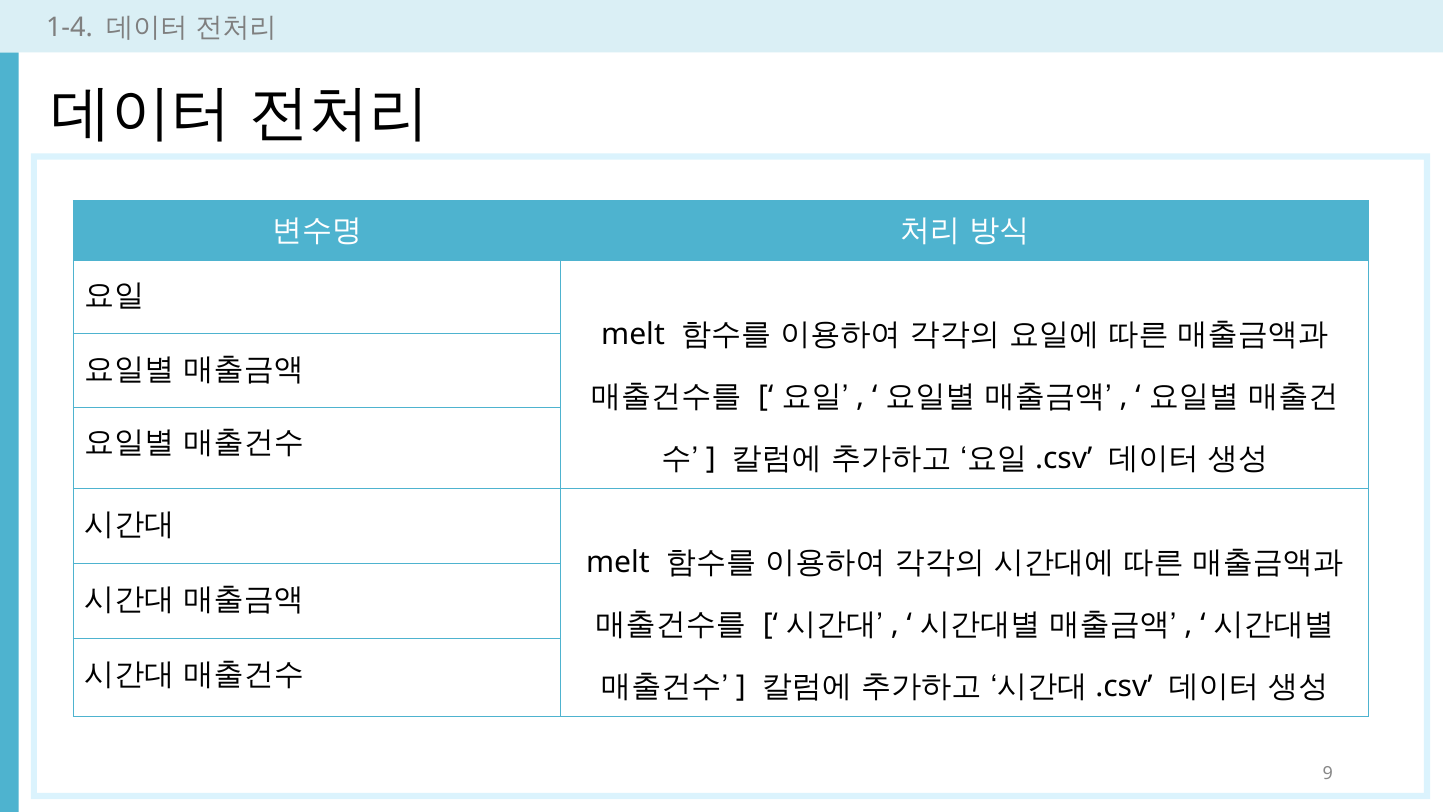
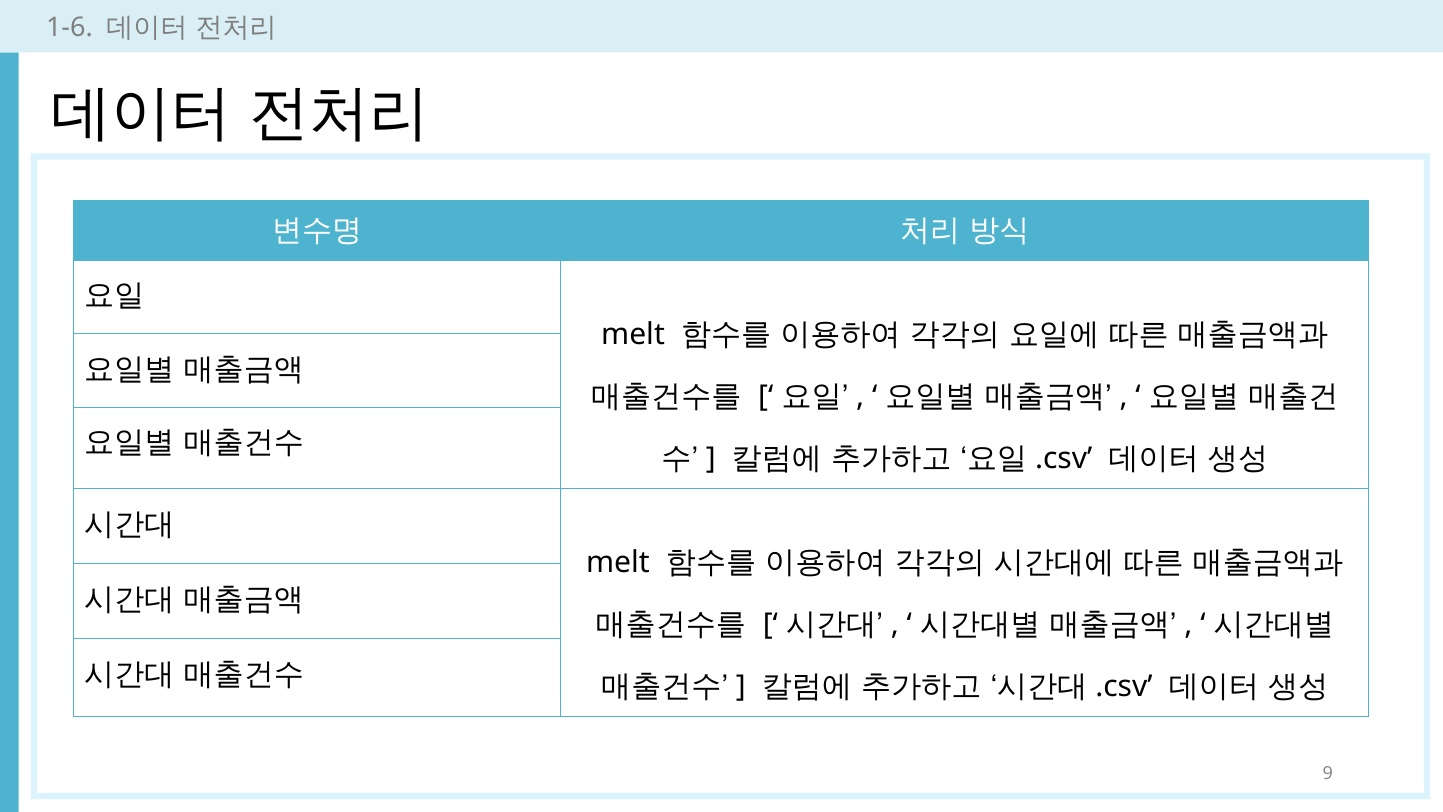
1-4: 1-4 -> 1-6
